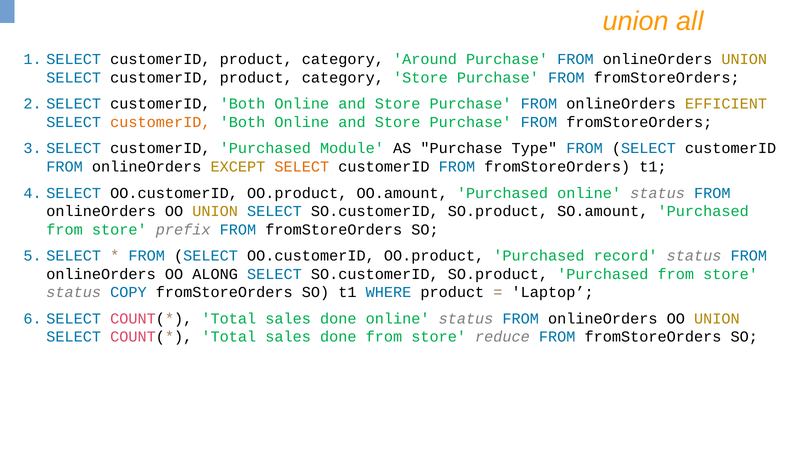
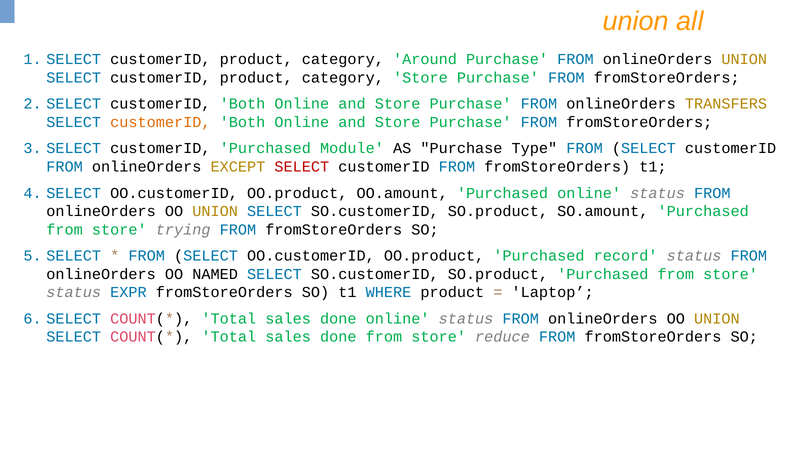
EFFICIENT: EFFICIENT -> TRANSFERS
SELECT at (302, 167) colour: orange -> red
prefix: prefix -> trying
ALONG: ALONG -> NAMED
COPY: COPY -> EXPR
